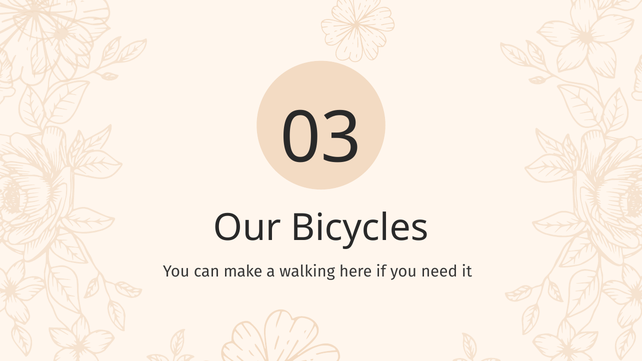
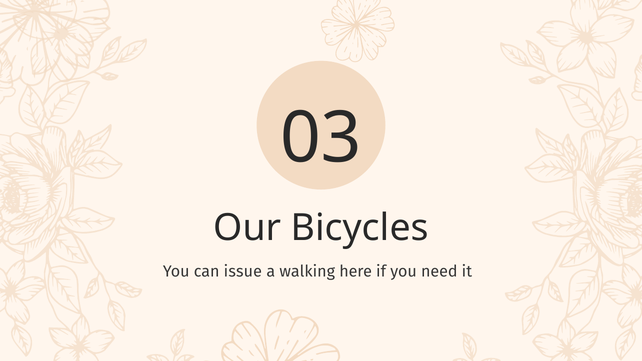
make: make -> issue
